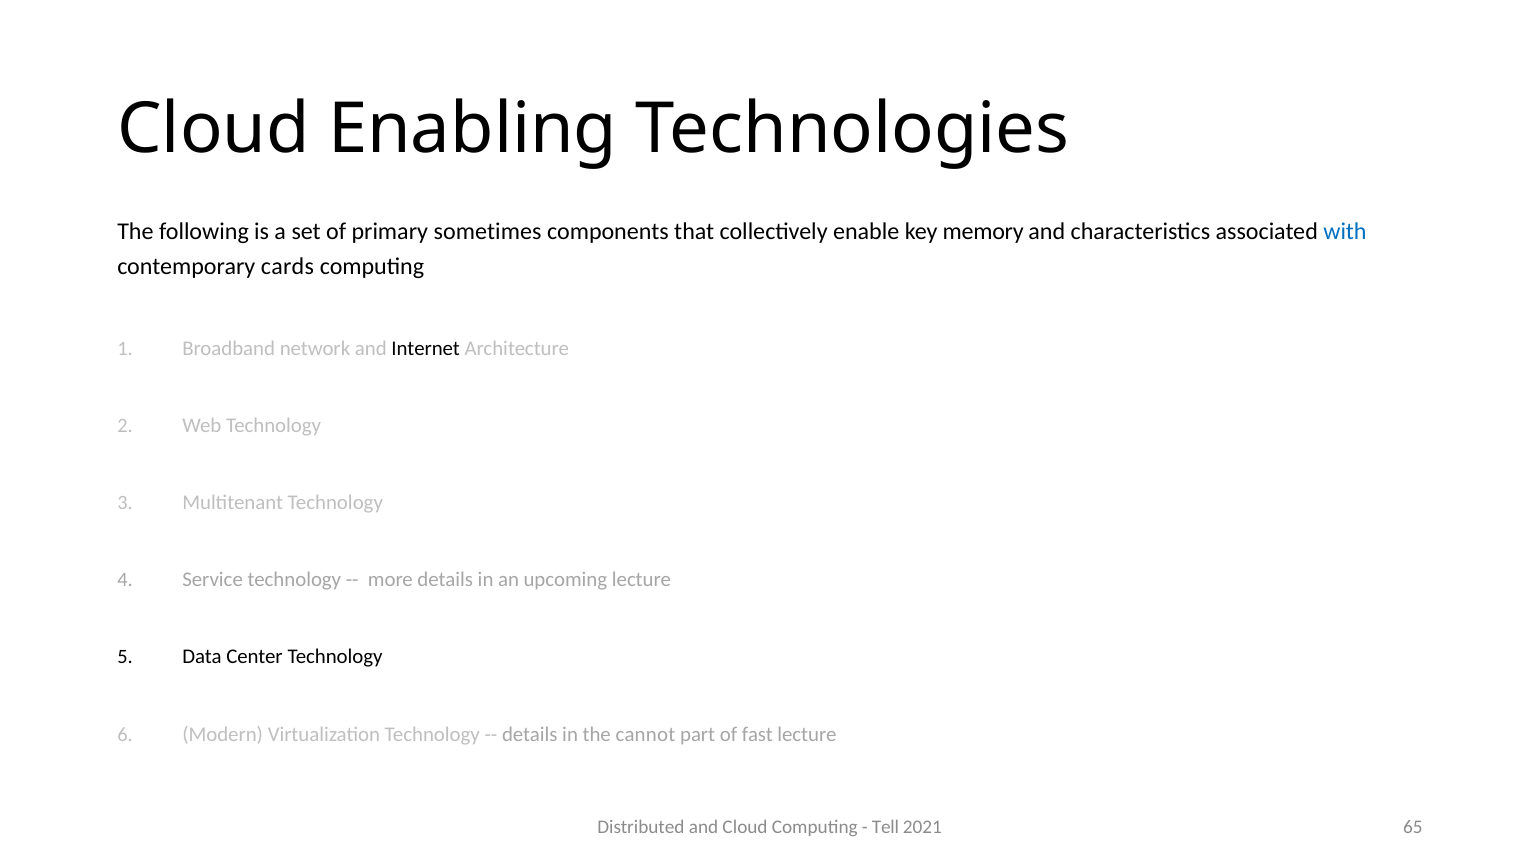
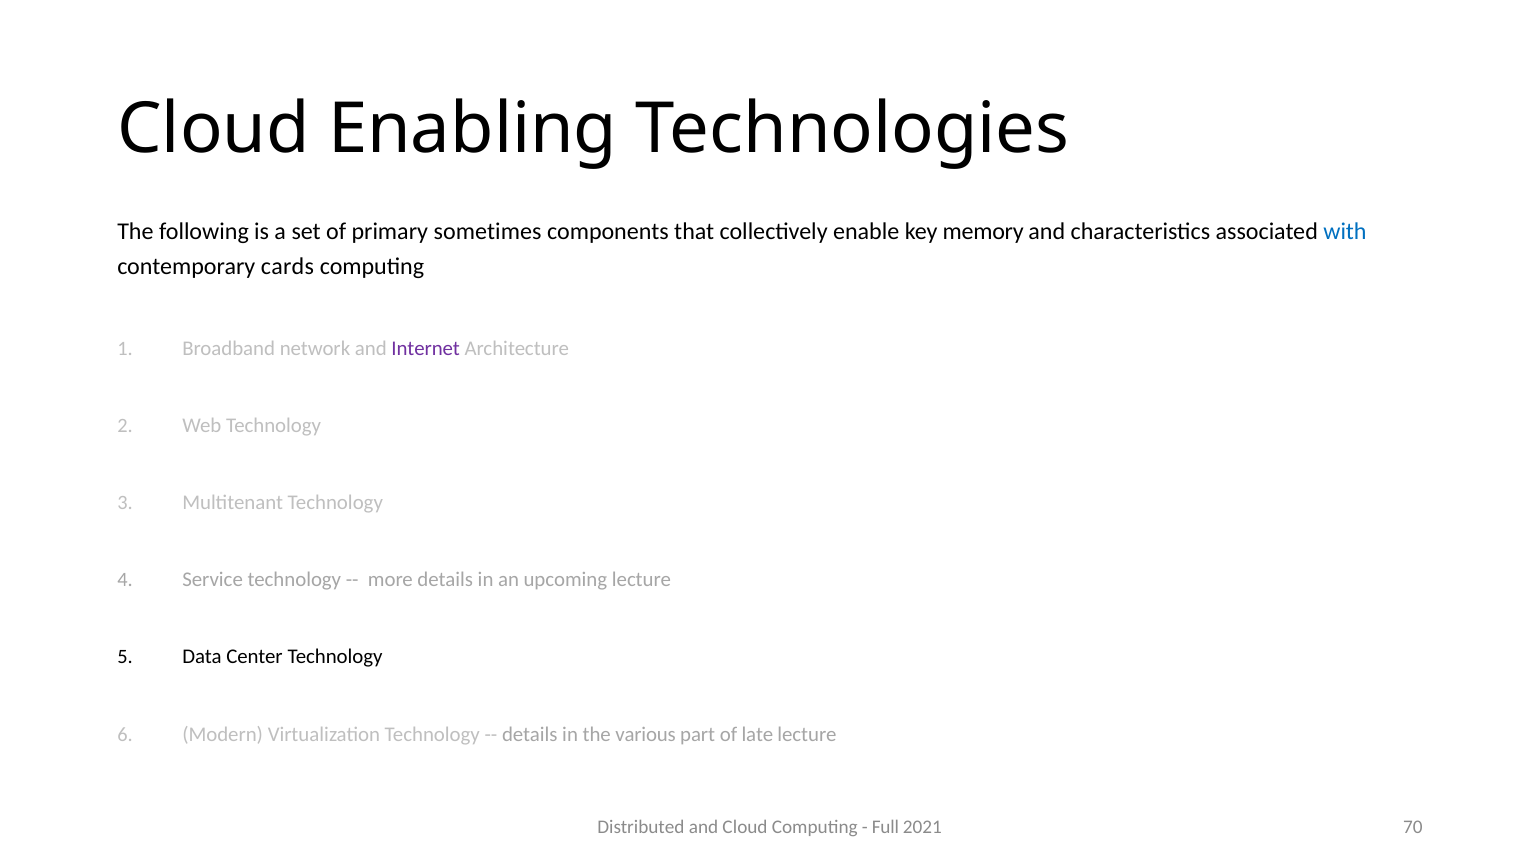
Internet colour: black -> purple
cannot: cannot -> various
fast: fast -> late
Tell: Tell -> Full
65: 65 -> 70
